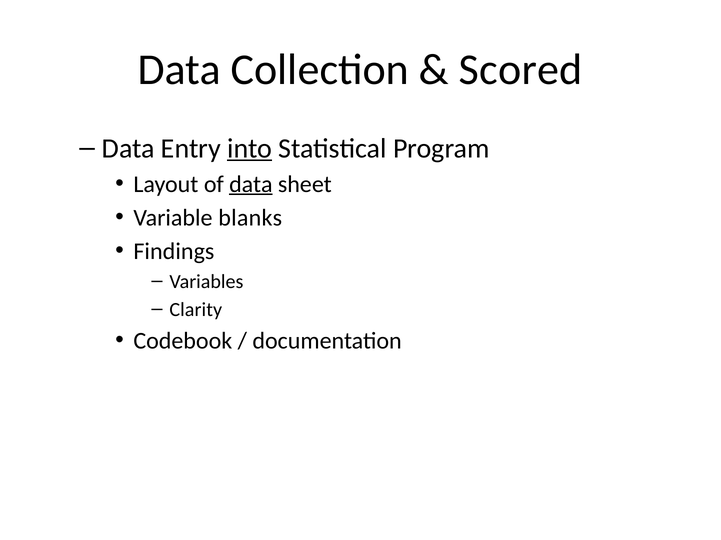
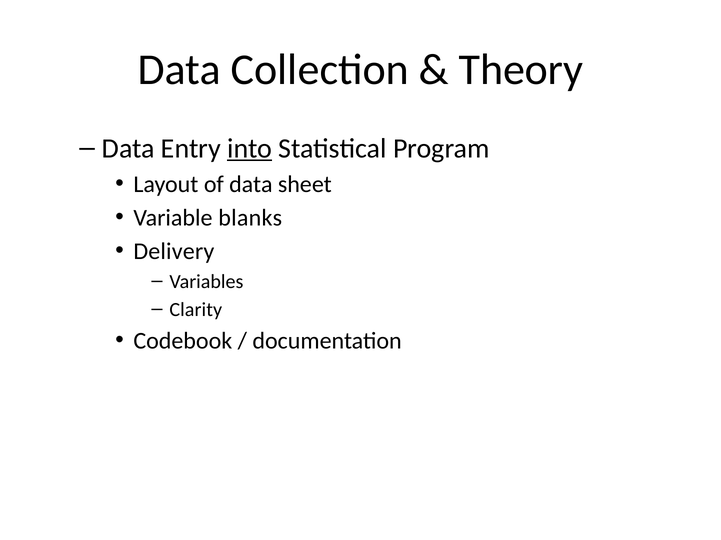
Scored: Scored -> Theory
data at (251, 184) underline: present -> none
Findings: Findings -> Delivery
